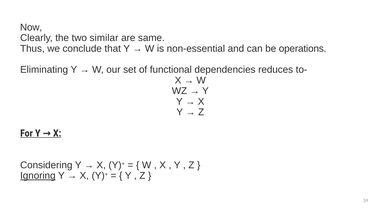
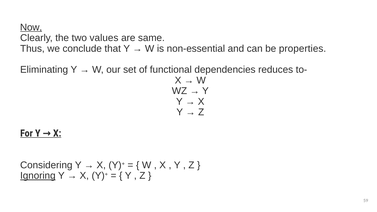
Now underline: none -> present
similar: similar -> values
operations: operations -> properties
